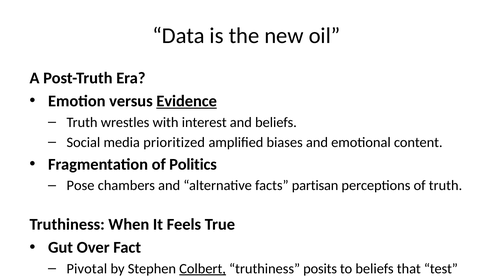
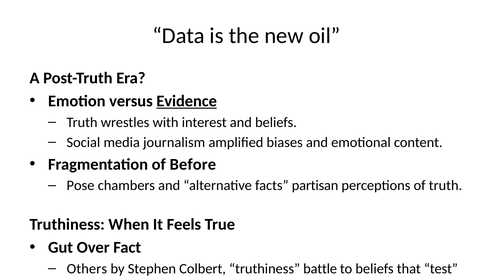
prioritized: prioritized -> journalism
Politics: Politics -> Before
Pivotal: Pivotal -> Others
Colbert underline: present -> none
truthiness posits: posits -> battle
